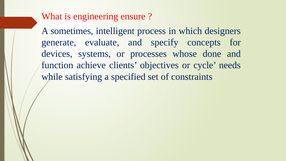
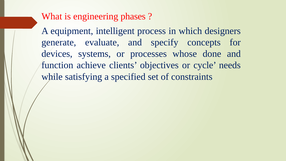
ensure: ensure -> phases
sometimes: sometimes -> equipment
